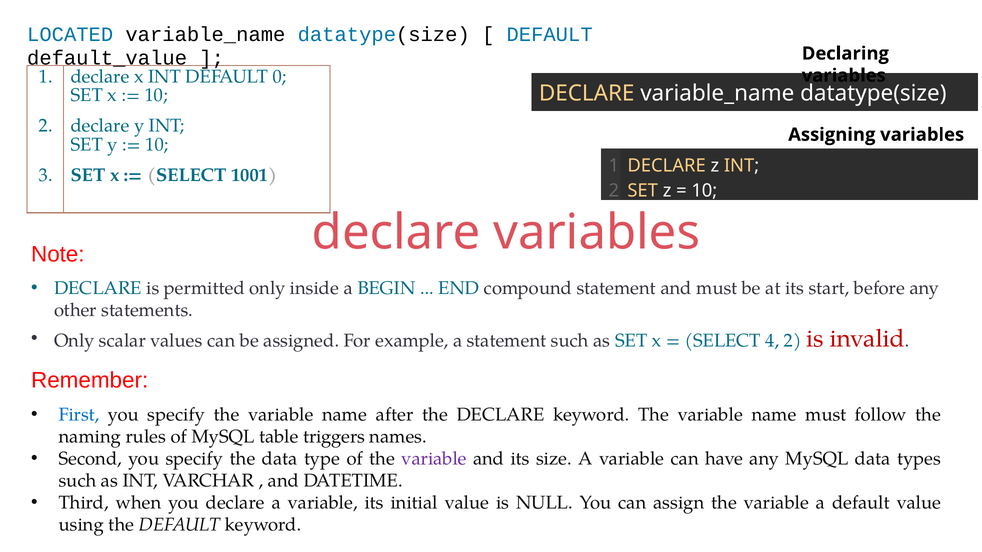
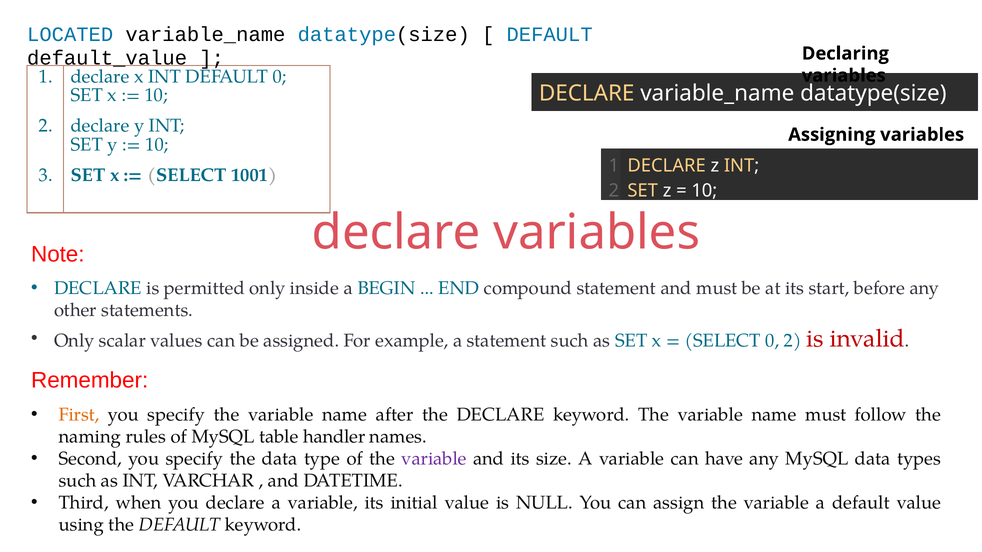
SELECT 4: 4 -> 0
First colour: blue -> orange
triggers: triggers -> handler
